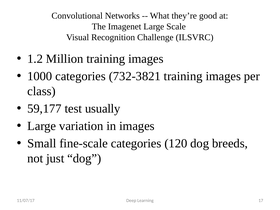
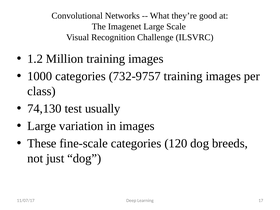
732-3821: 732-3821 -> 732-9757
59,177: 59,177 -> 74,130
Small: Small -> These
